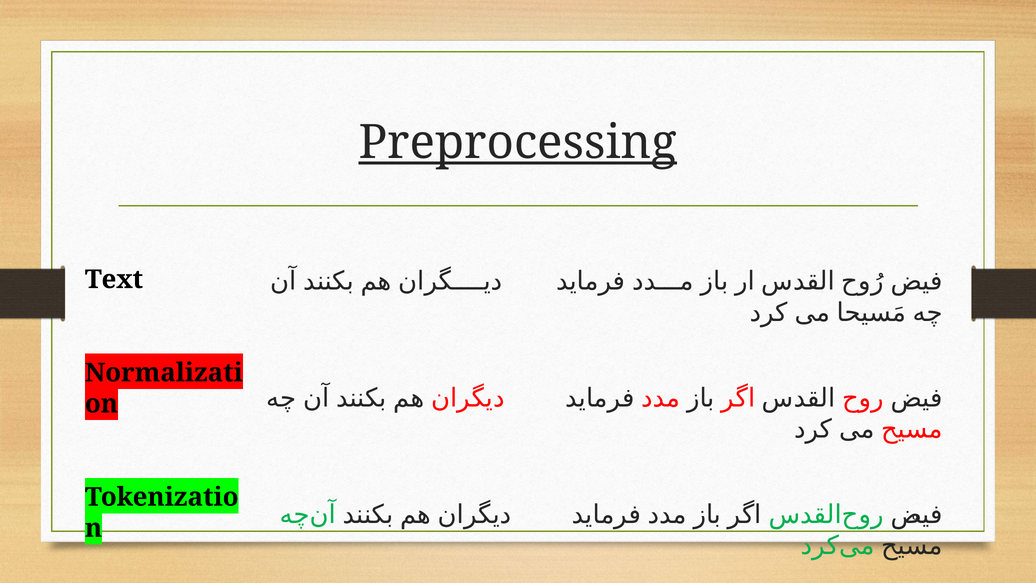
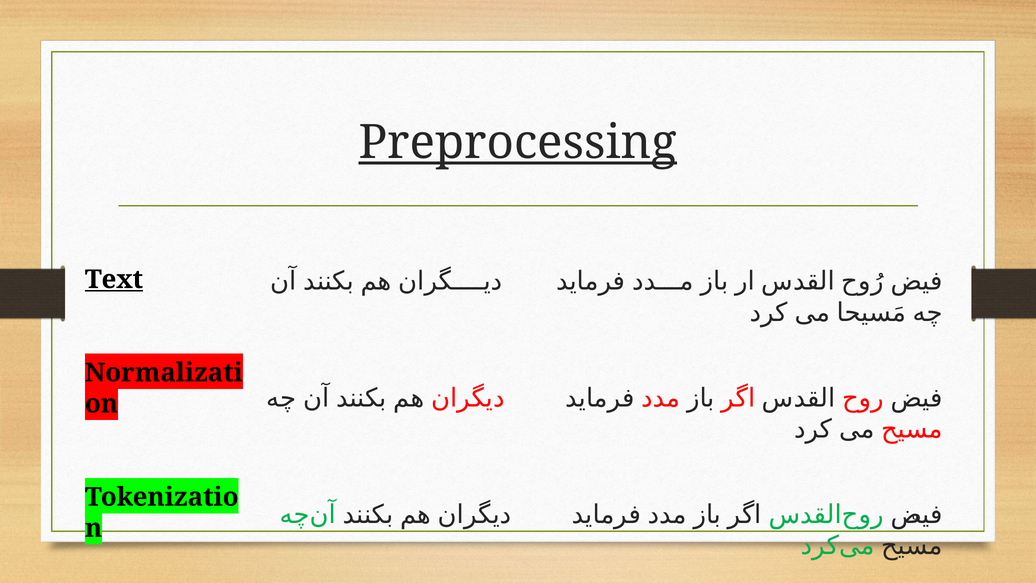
Text underline: none -> present
